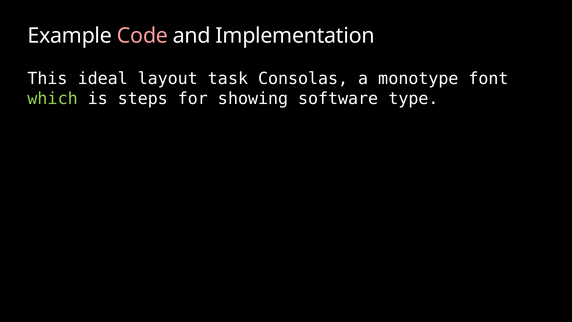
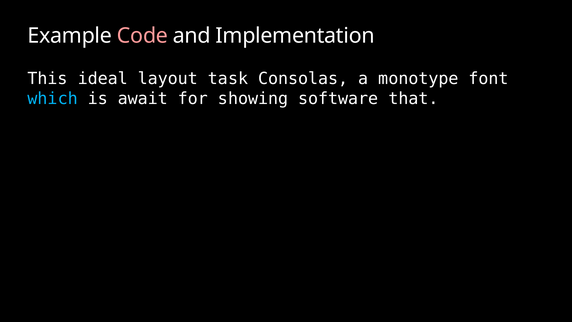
which colour: light green -> light blue
steps: steps -> await
type: type -> that
